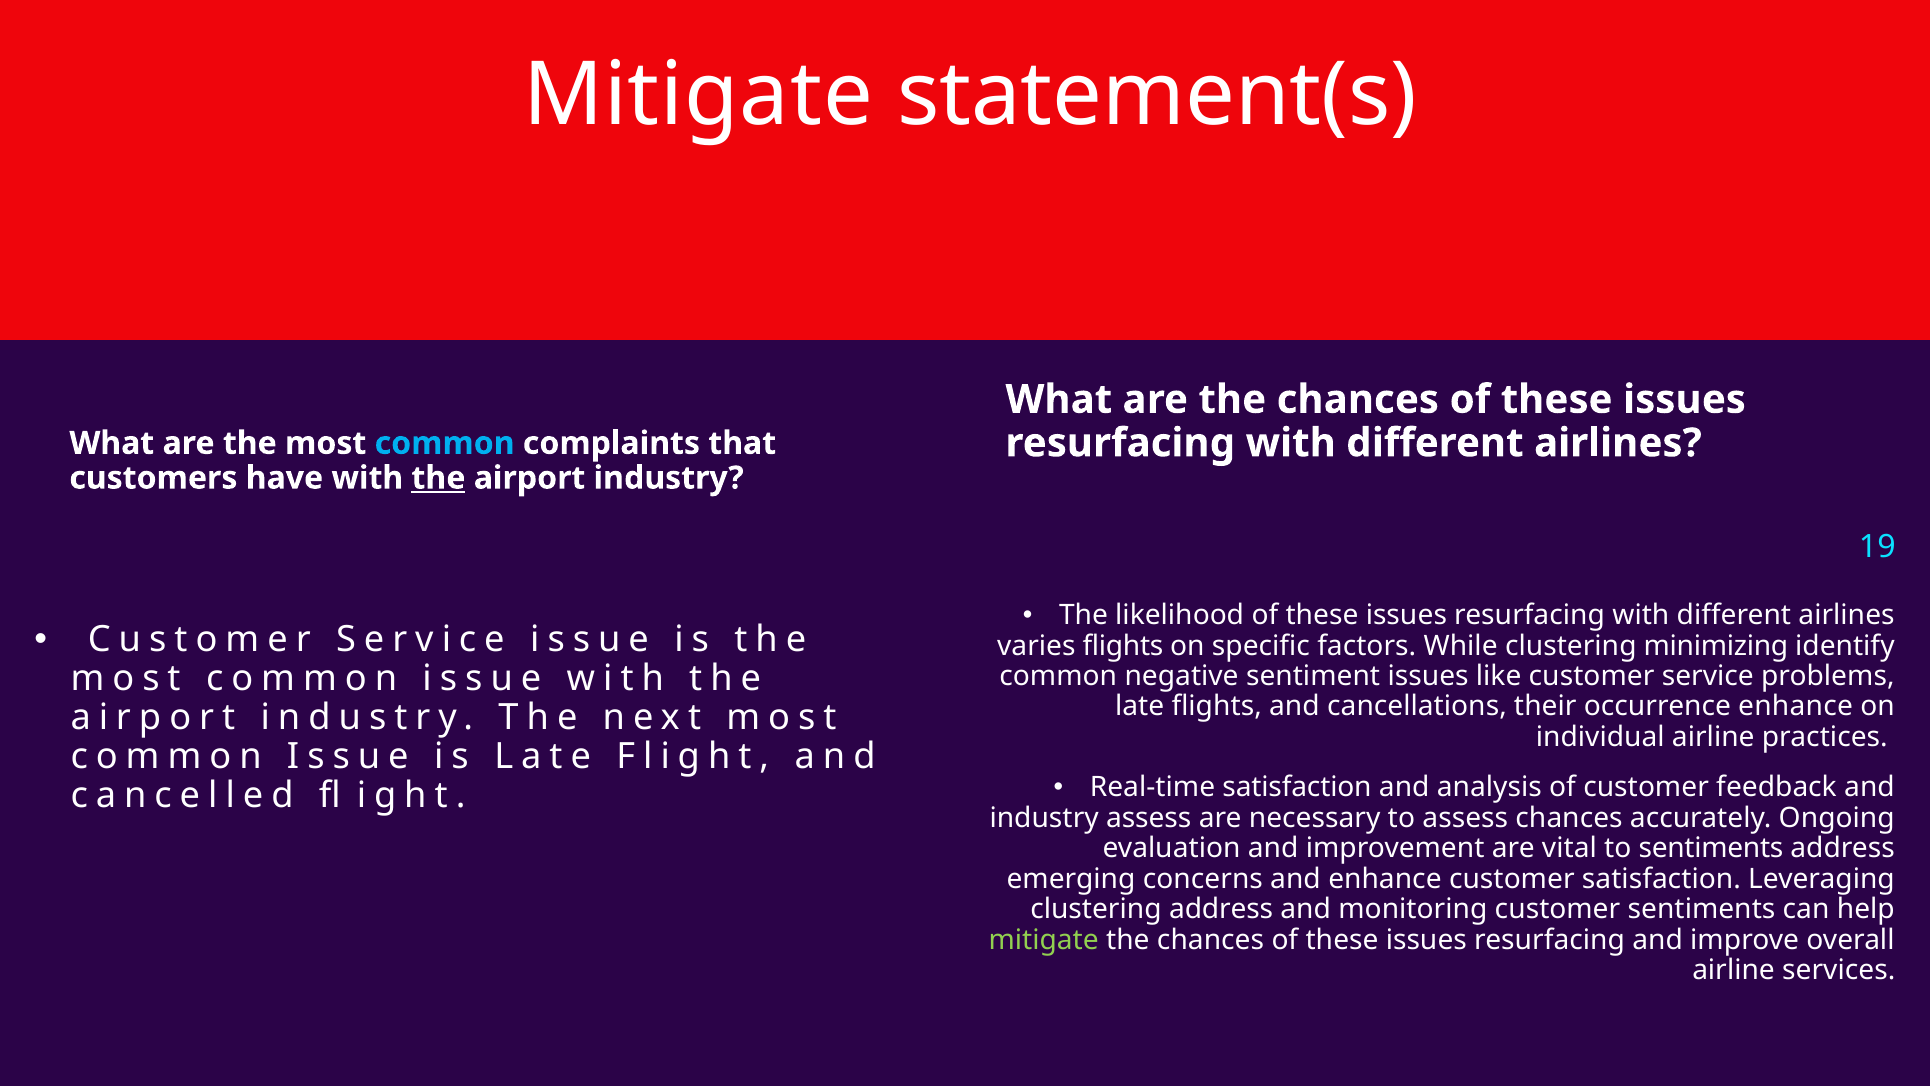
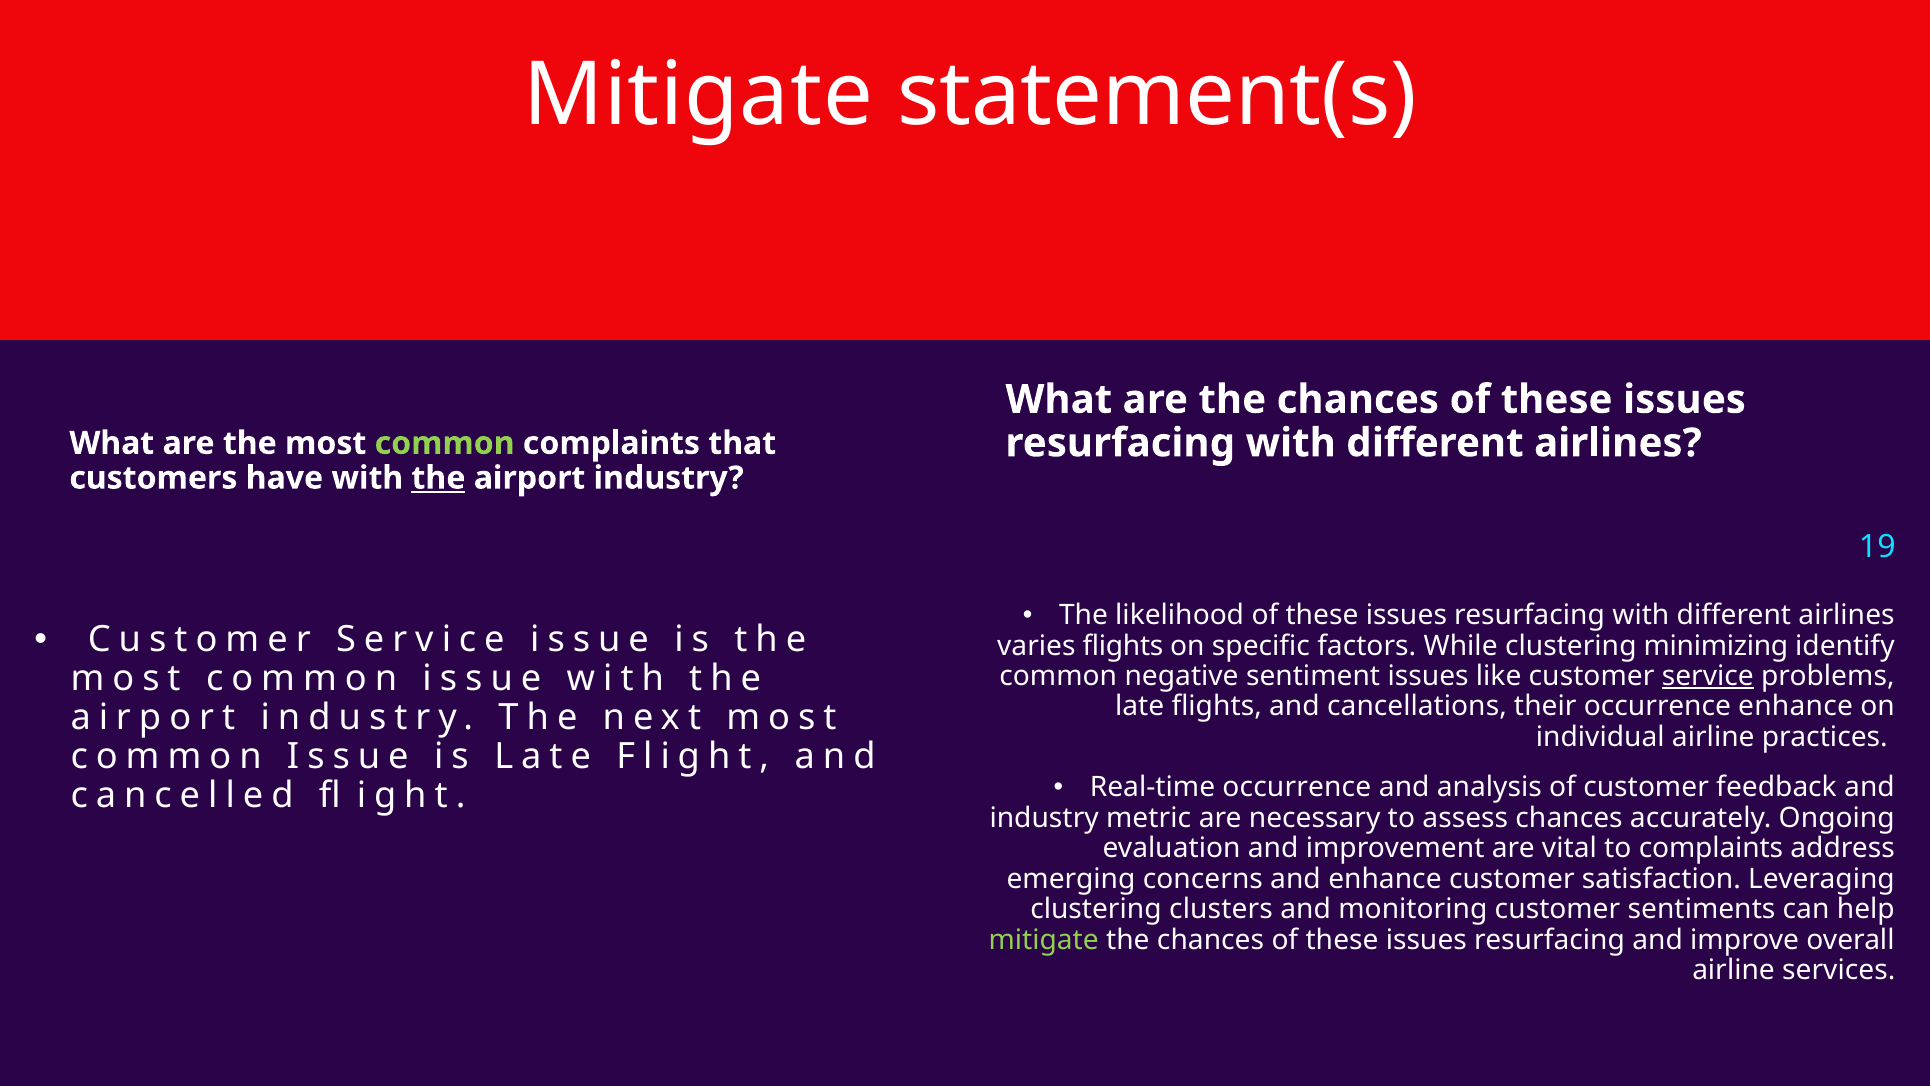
common at (445, 443) colour: light blue -> light green
service at (1708, 676) underline: none -> present
Real-time satisfaction: satisfaction -> occurrence
industry assess: assess -> metric
to sentiments: sentiments -> complaints
clustering address: address -> clusters
